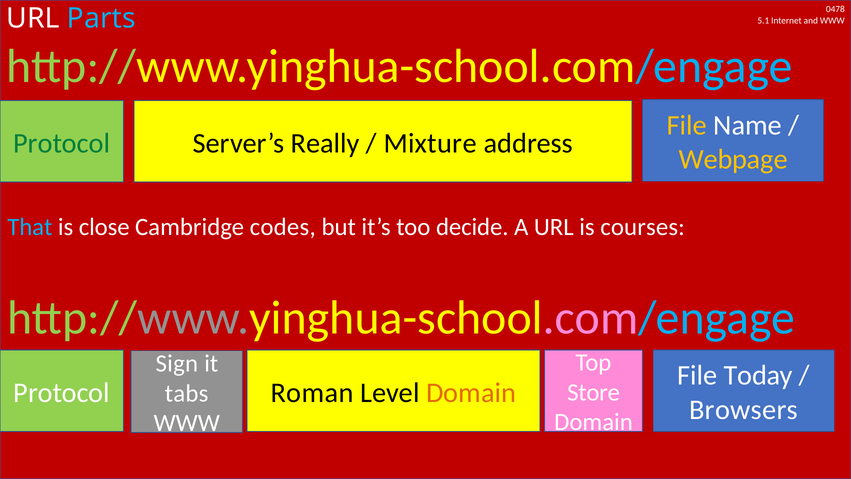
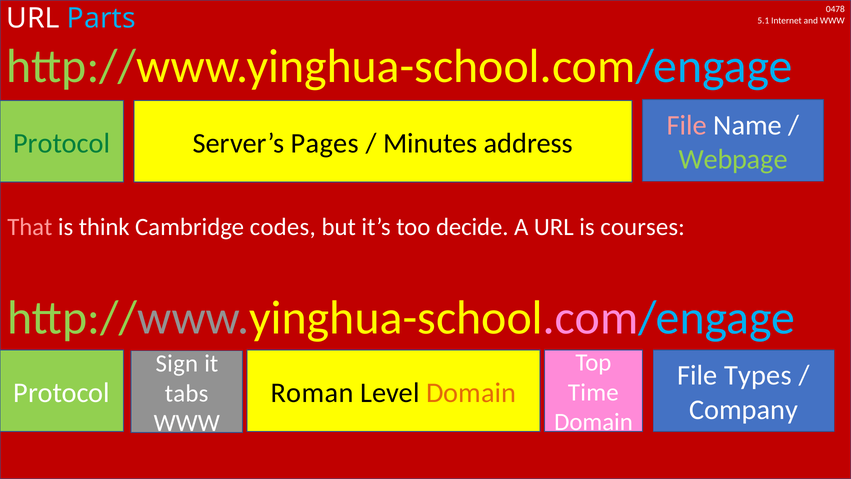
File at (687, 125) colour: yellow -> pink
Really: Really -> Pages
Mixture: Mixture -> Minutes
Webpage colour: yellow -> light green
That colour: light blue -> pink
close: close -> think
Today: Today -> Types
Store: Store -> Time
Browsers: Browsers -> Company
